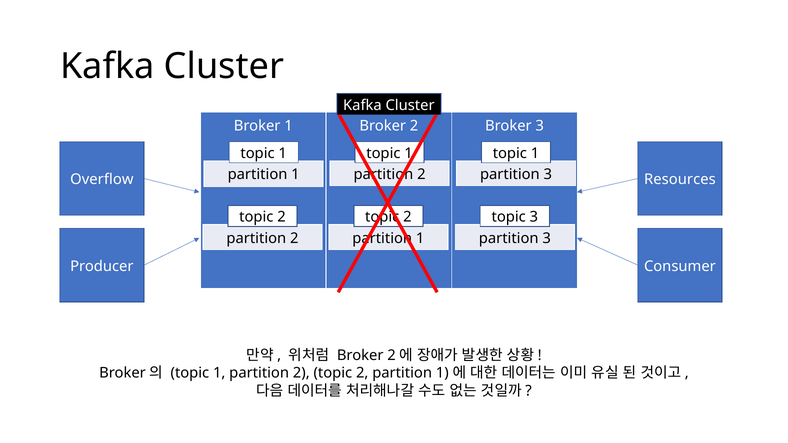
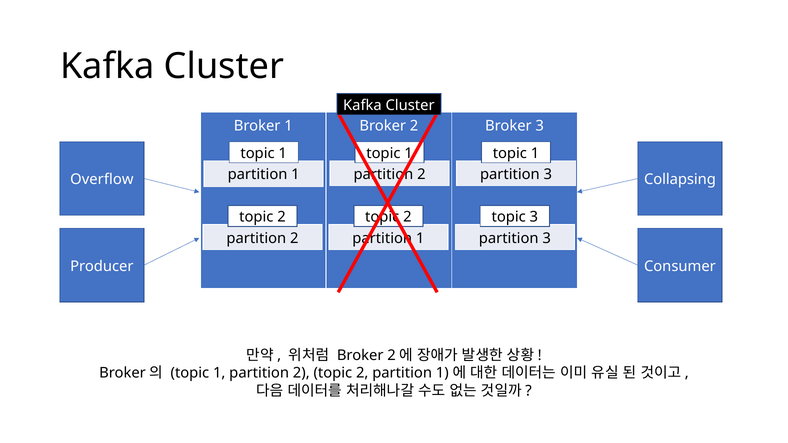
Resources: Resources -> Collapsing
